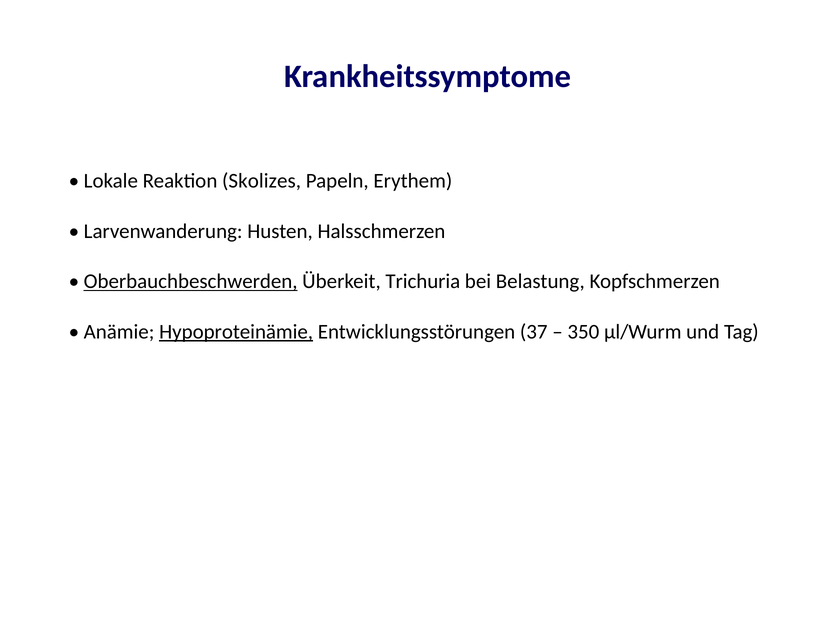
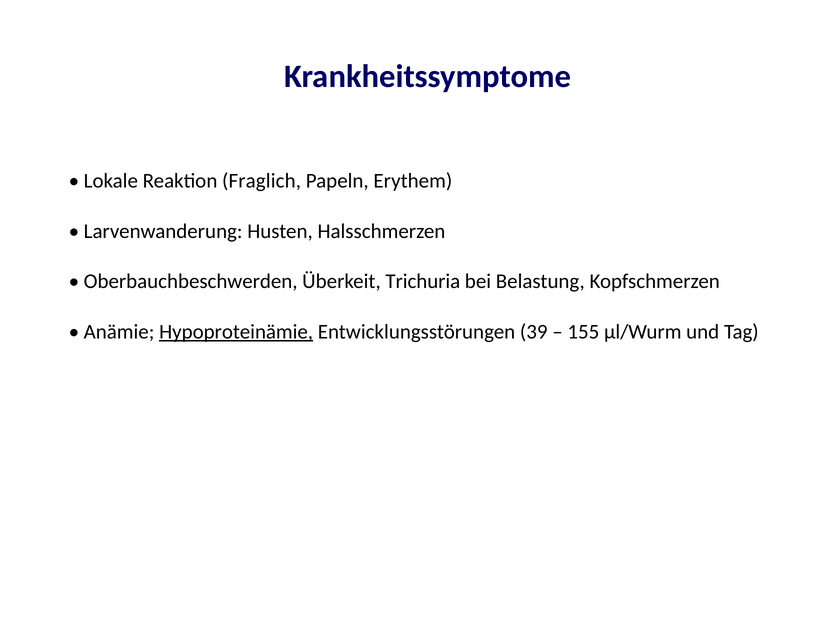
Skolizes: Skolizes -> Fraglich
Oberbauchbeschwerden underline: present -> none
37: 37 -> 39
350: 350 -> 155
